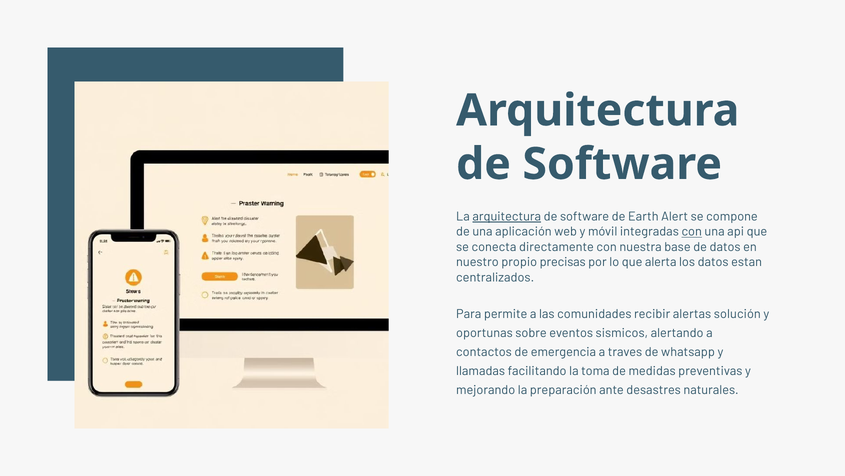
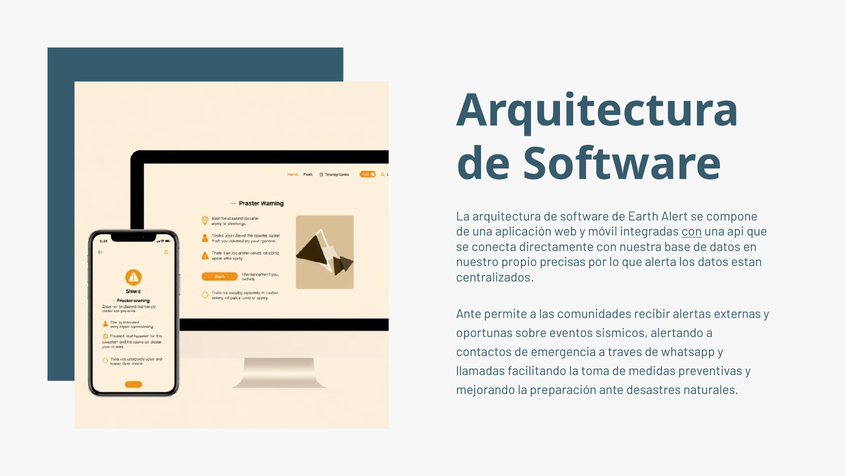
arquitectura at (507, 216) underline: present -> none
Para at (469, 314): Para -> Ante
solución: solución -> externas
